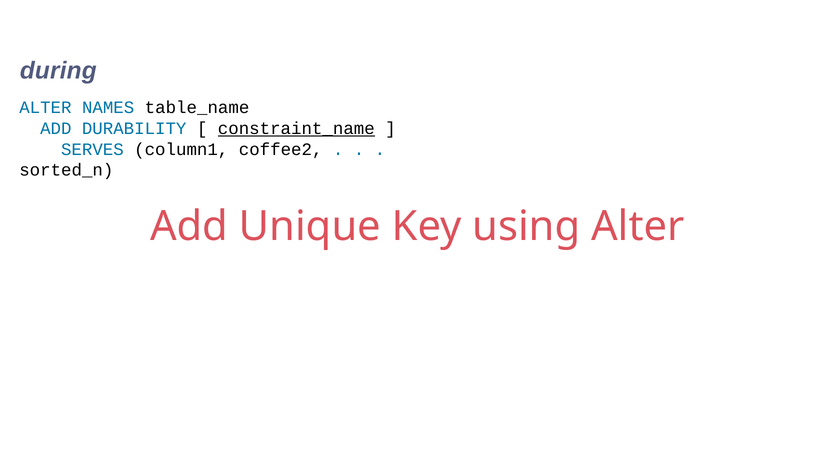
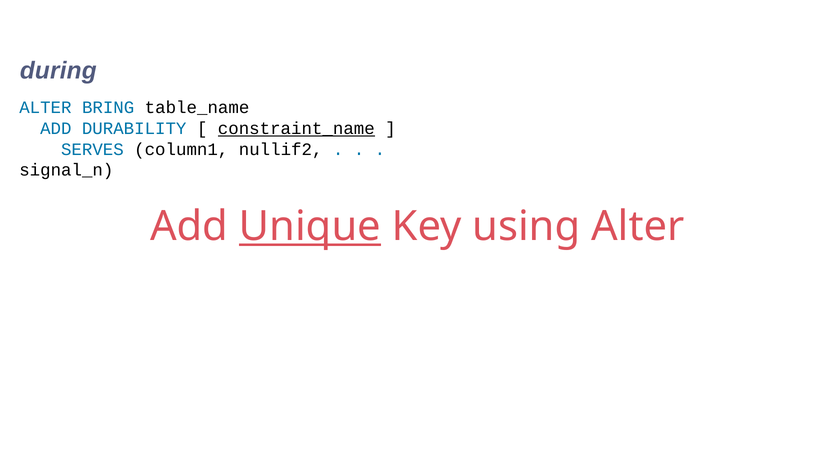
NAMES: NAMES -> BRING
coffee2: coffee2 -> nullif2
sorted_n: sorted_n -> signal_n
Unique underline: none -> present
